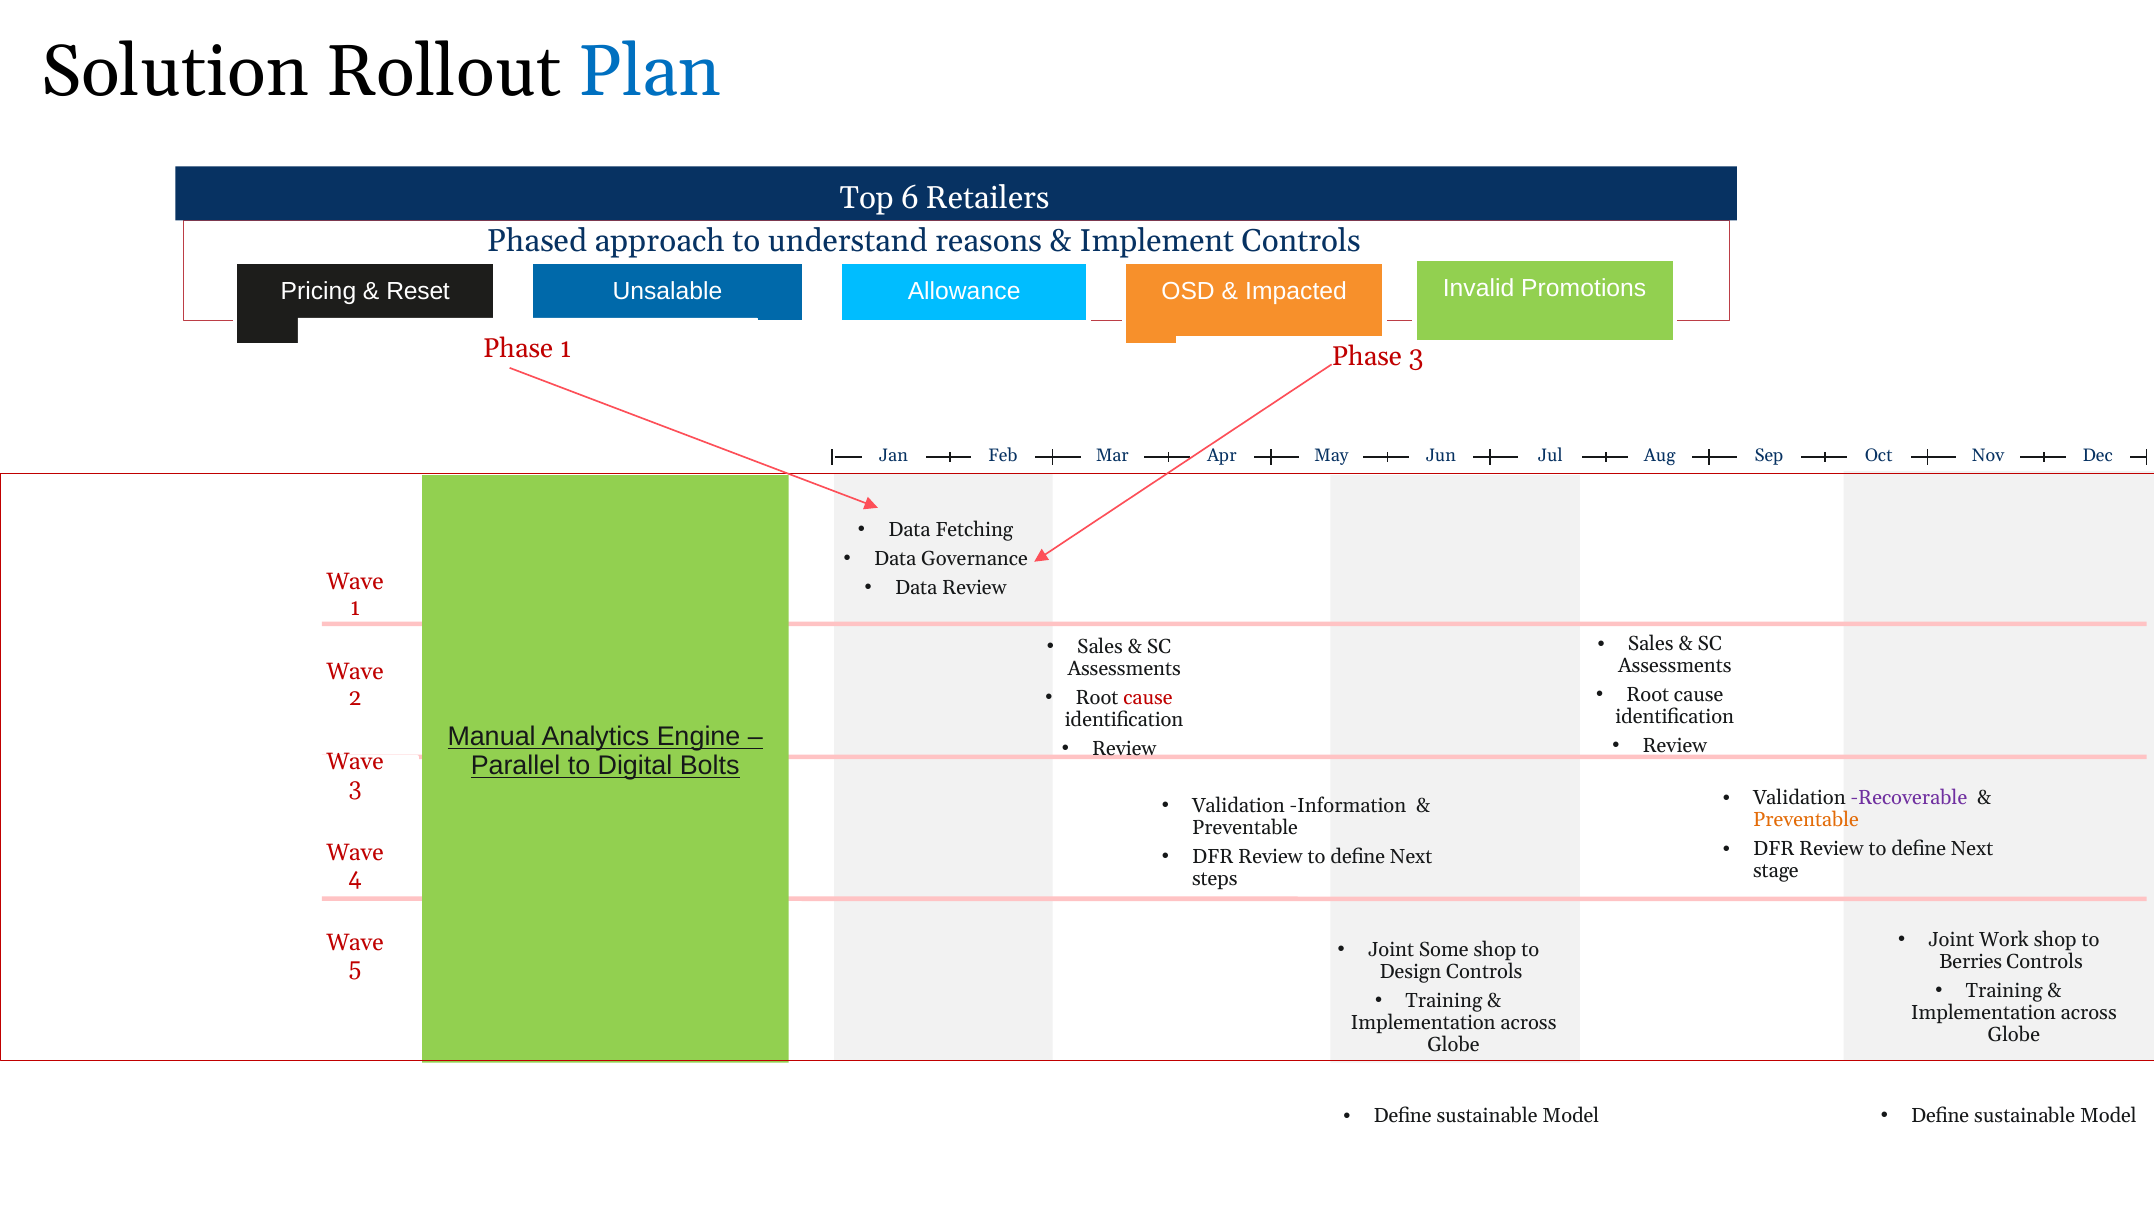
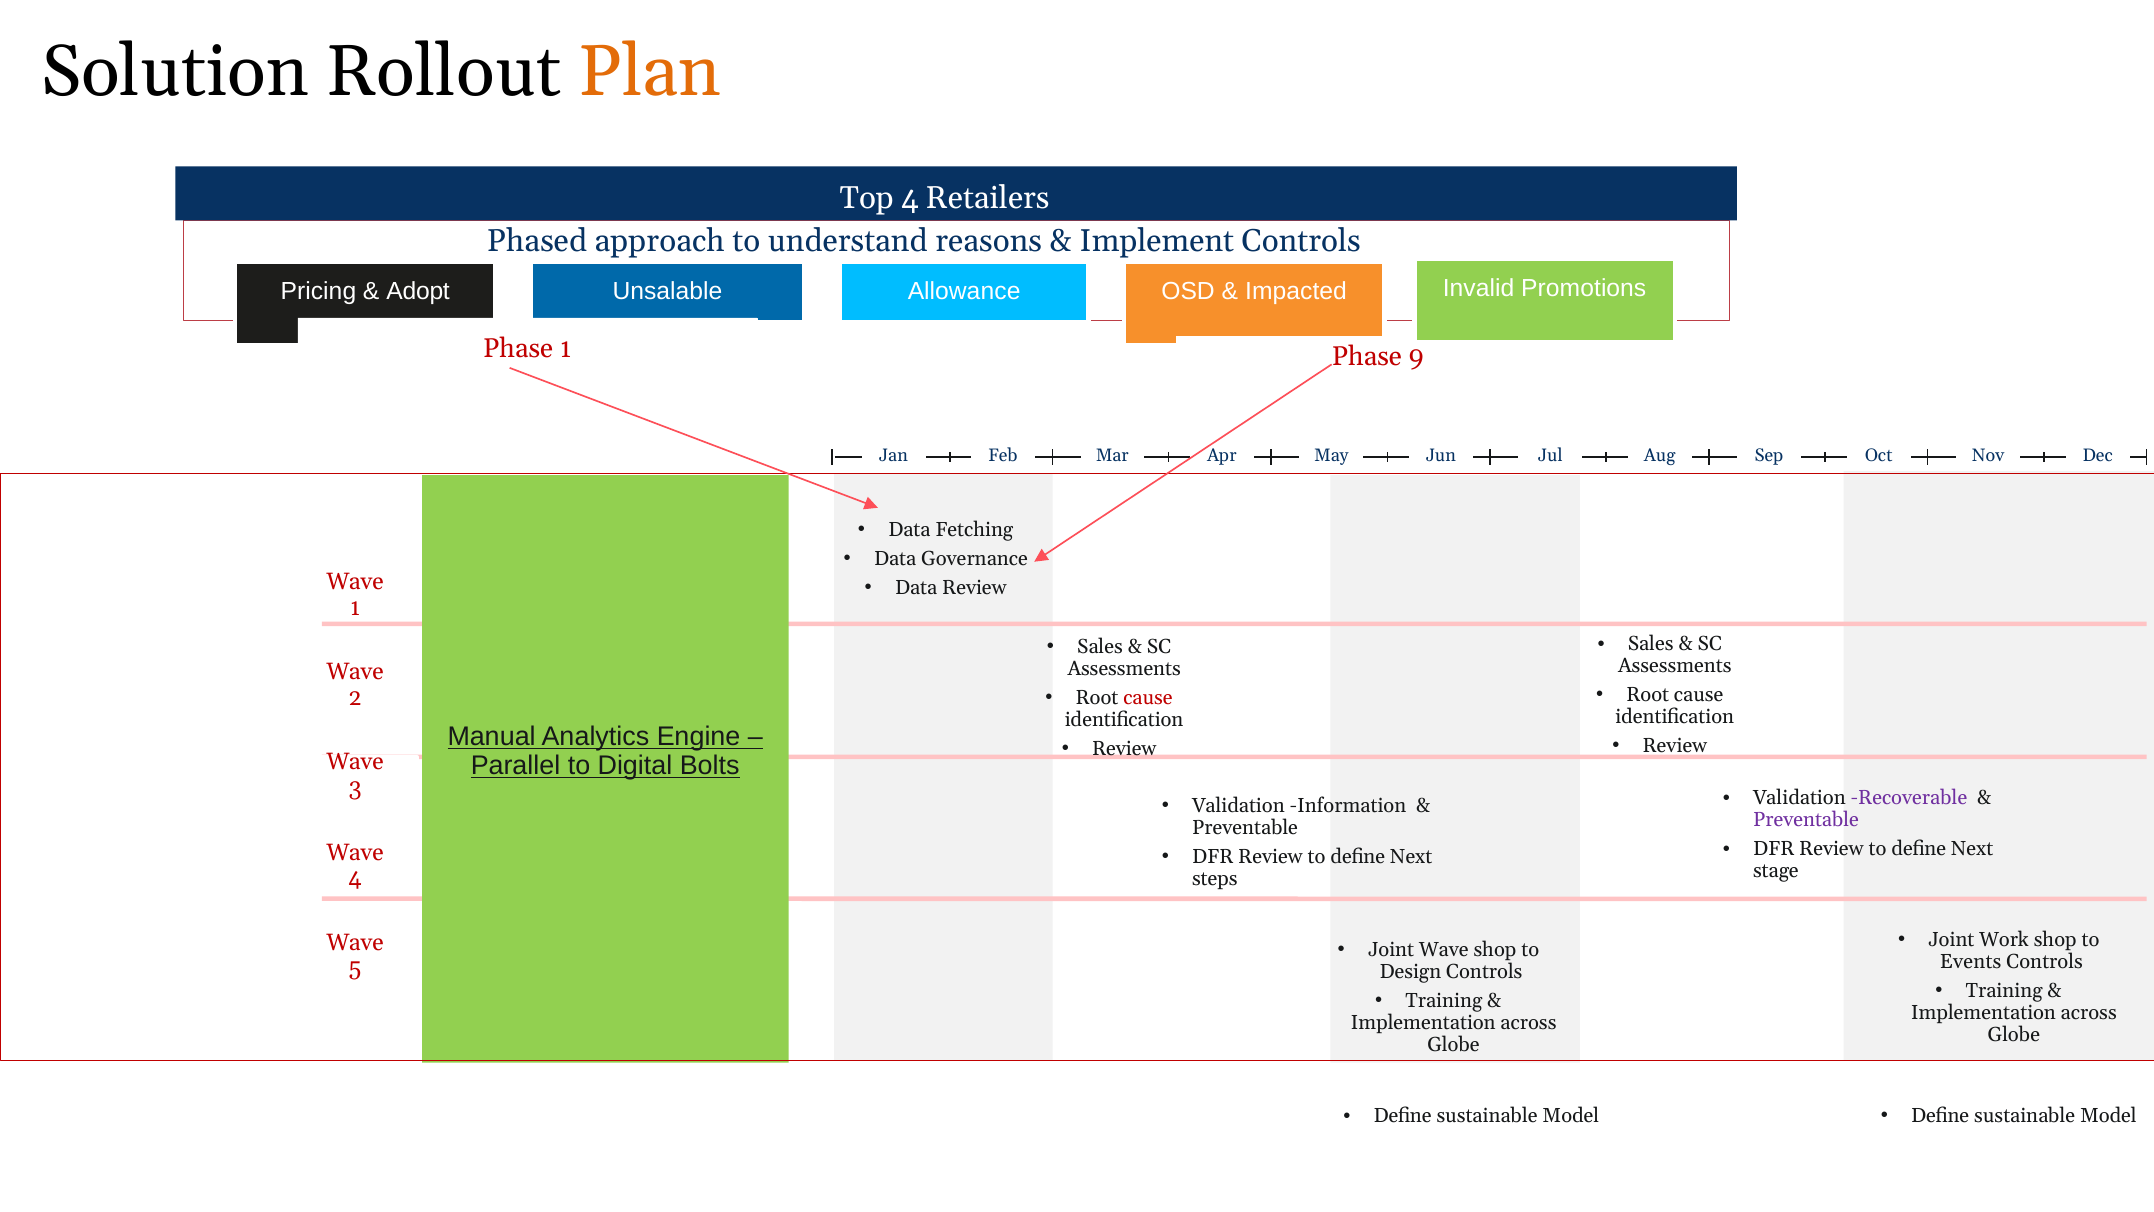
Plan colour: blue -> orange
Top 6: 6 -> 4
Reset: Reset -> Adopt
Phase 3: 3 -> 9
Preventable at (1806, 820) colour: orange -> purple
Joint Some: Some -> Wave
Berries: Berries -> Events
